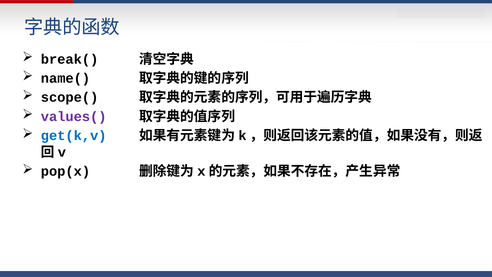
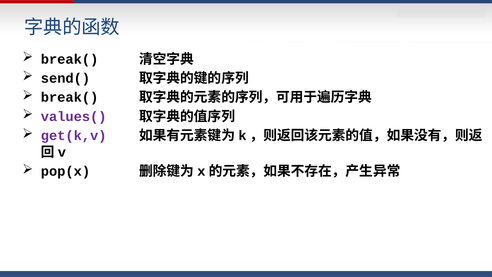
name(: name( -> send(
scope( at (70, 97): scope( -> break(
get(k,v colour: blue -> purple
